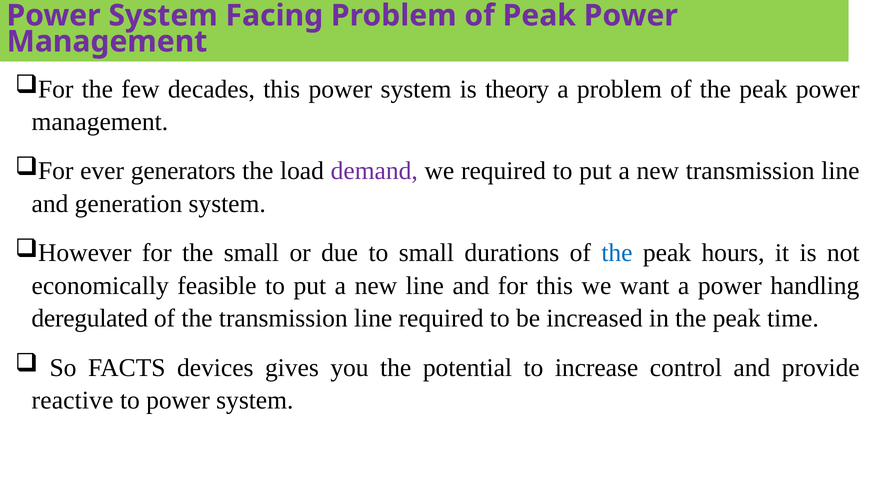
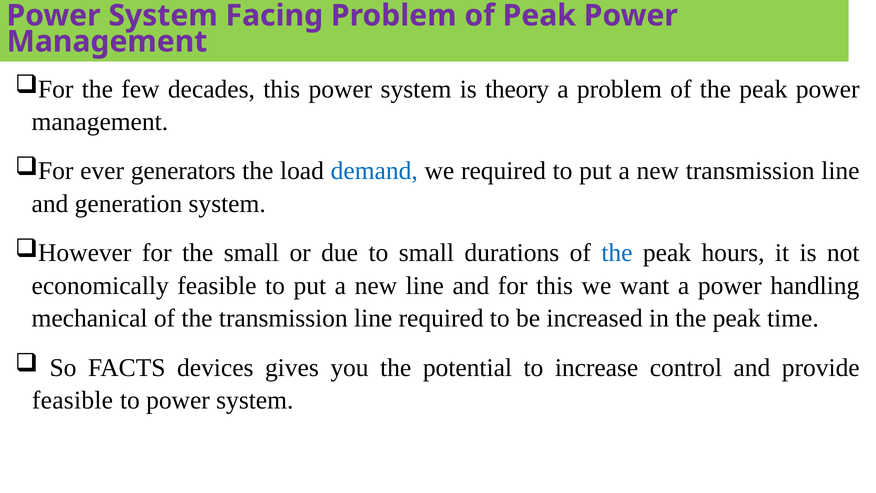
demand colour: purple -> blue
deregulated: deregulated -> mechanical
reactive at (73, 400): reactive -> feasible
